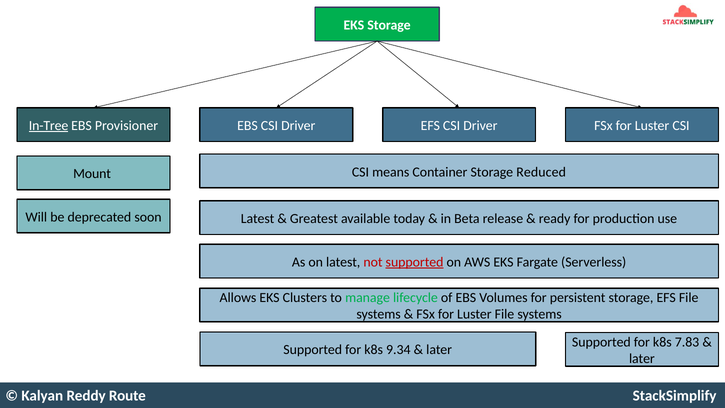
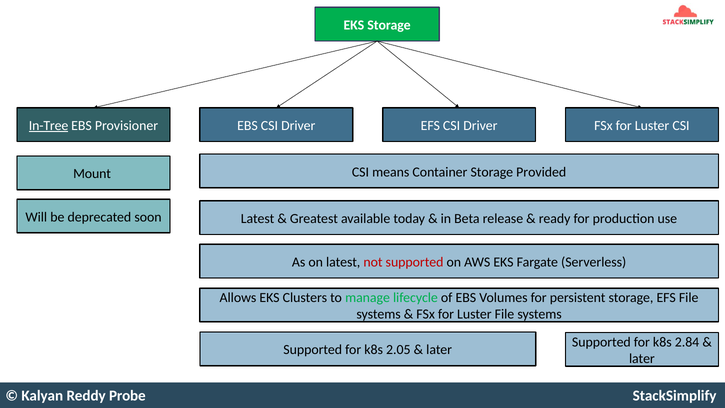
Reduced: Reduced -> Provided
supported at (415, 262) underline: present -> none
7.83: 7.83 -> 2.84
9.34: 9.34 -> 2.05
Route: Route -> Probe
